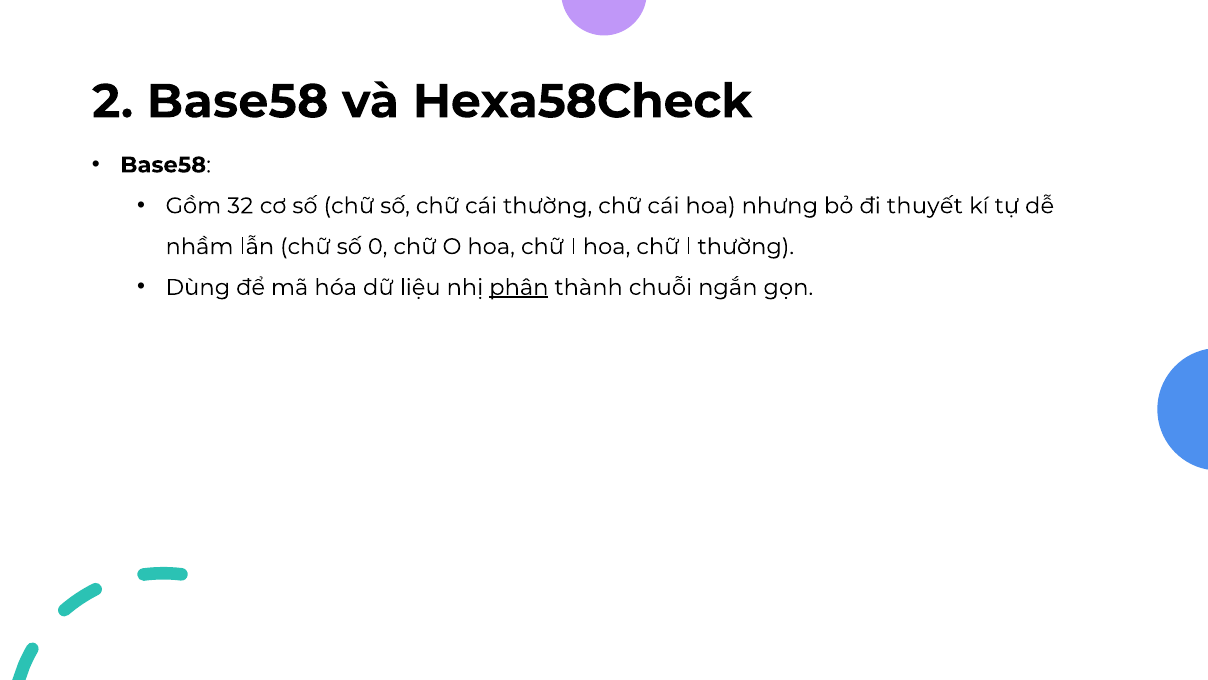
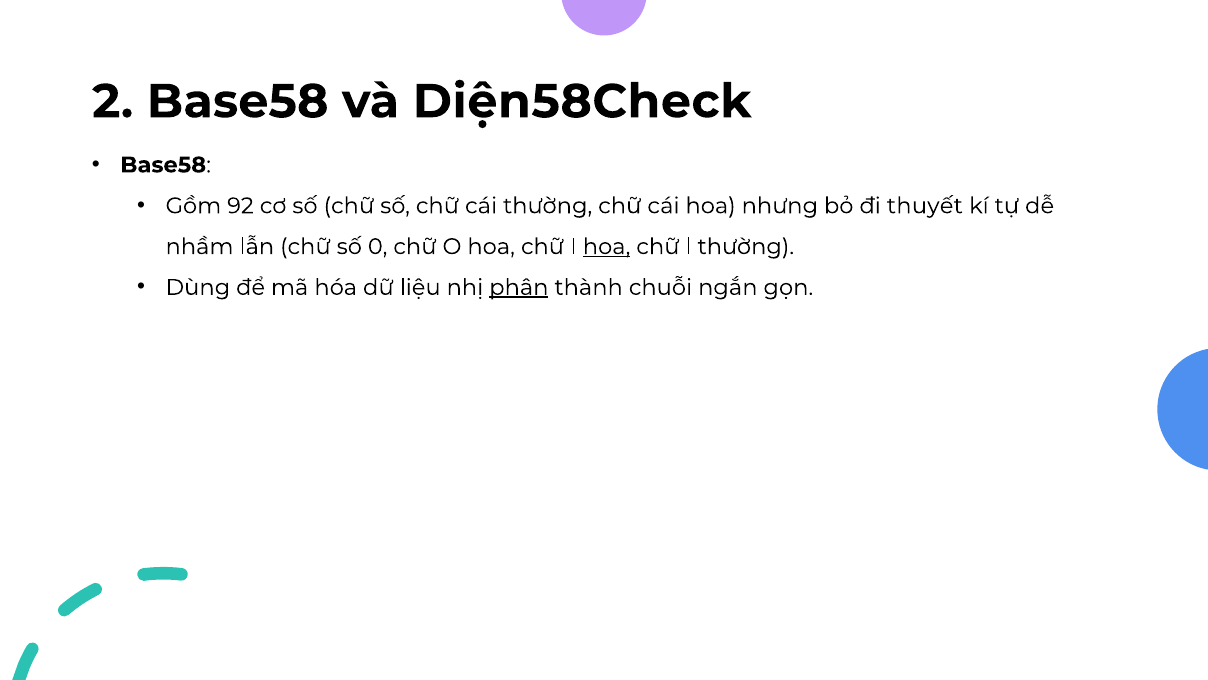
Hexa58Check: Hexa58Check -> Diện58Check
32: 32 -> 92
hoa at (607, 246) underline: none -> present
